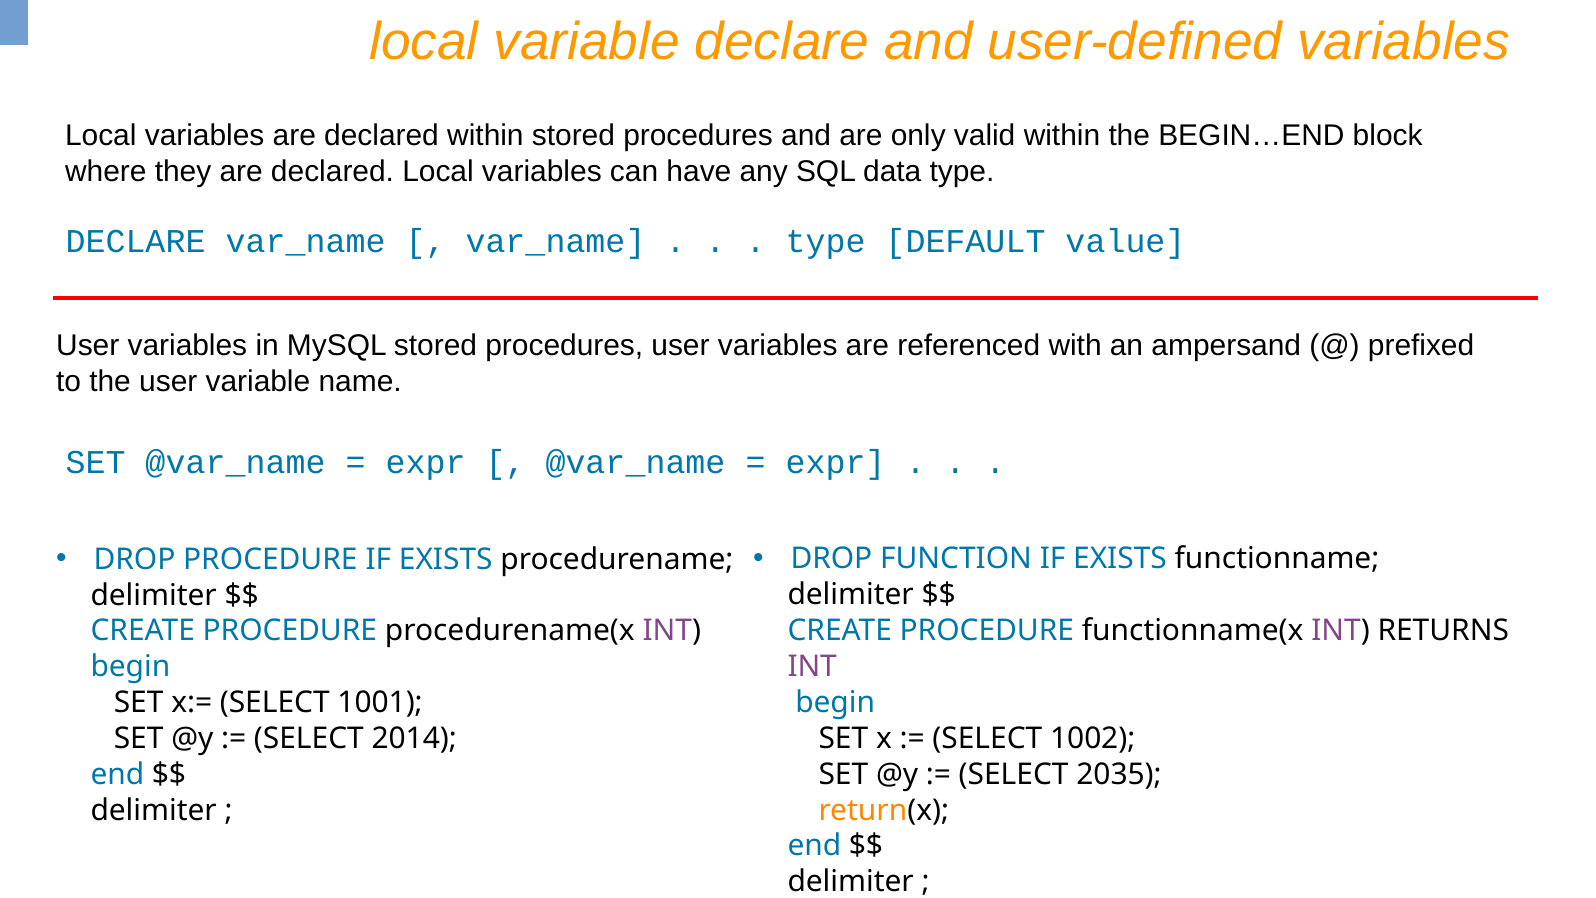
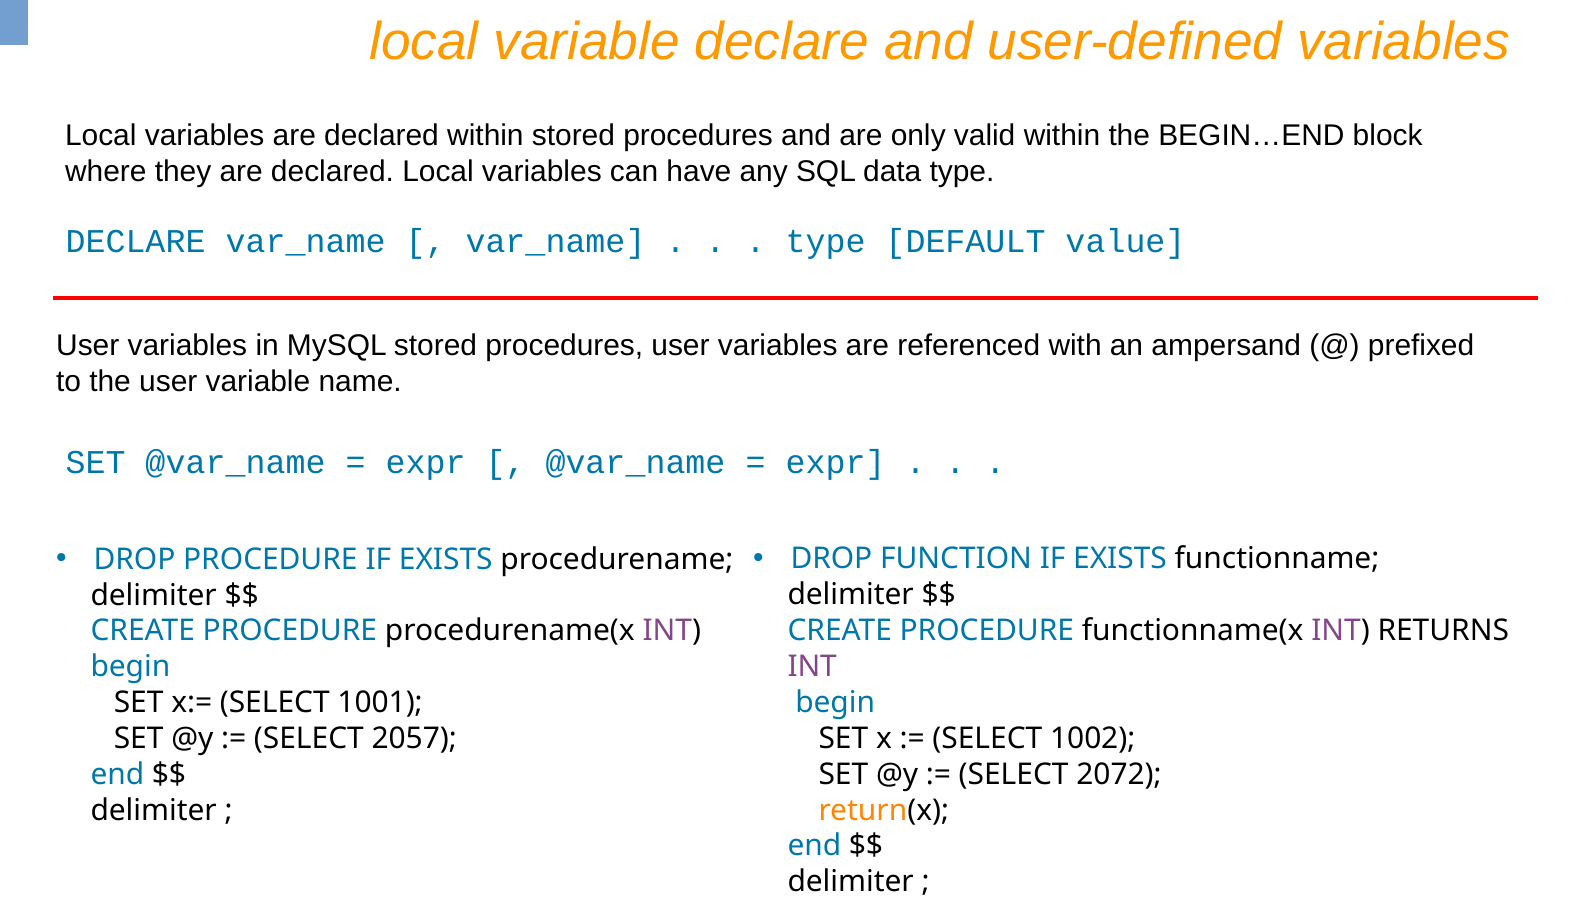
2014: 2014 -> 2057
2035: 2035 -> 2072
